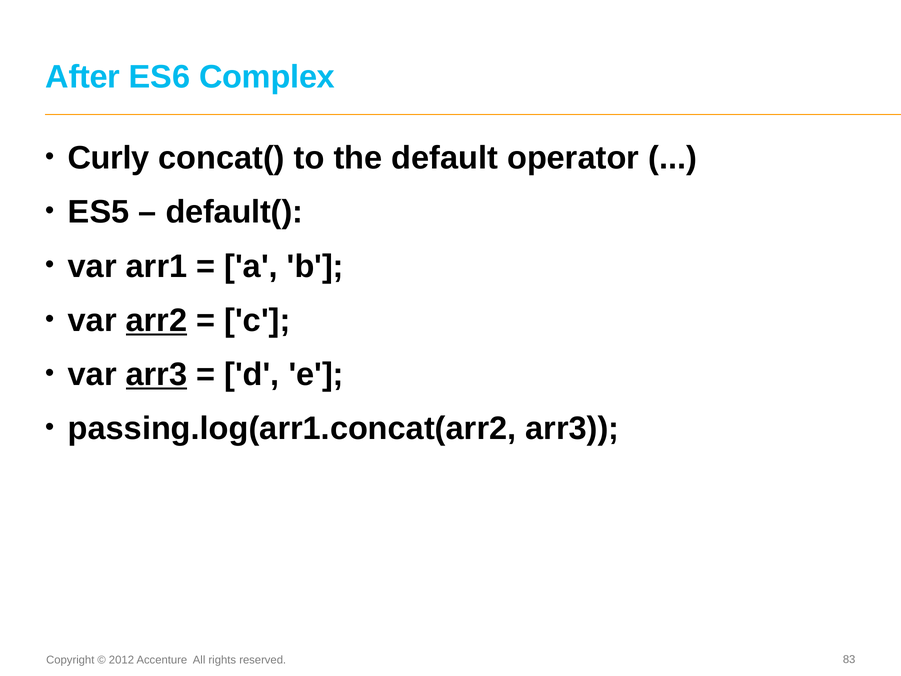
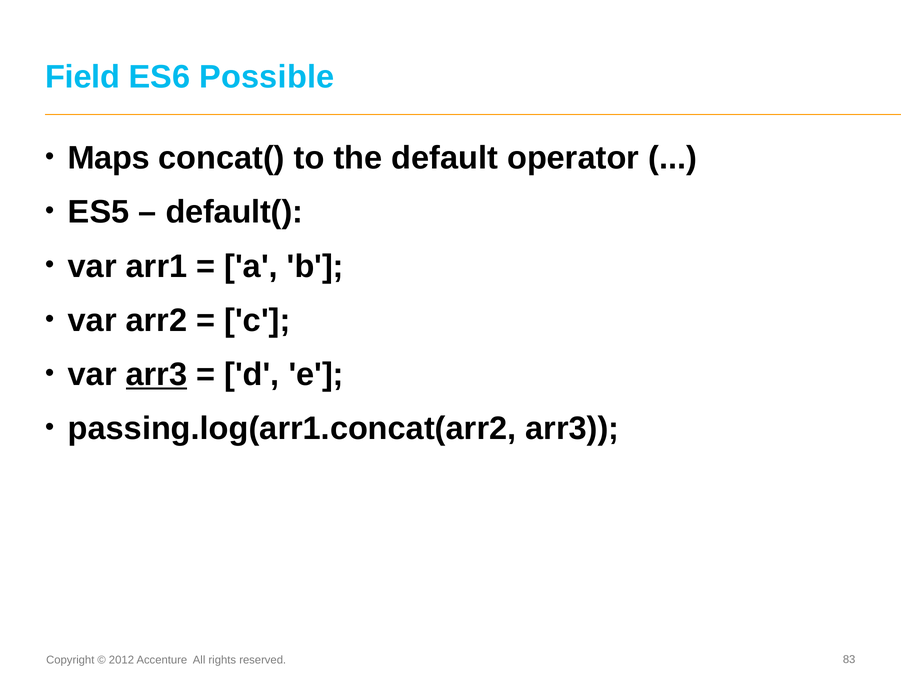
After: After -> Field
Complex: Complex -> Possible
Curly: Curly -> Maps
arr2 underline: present -> none
